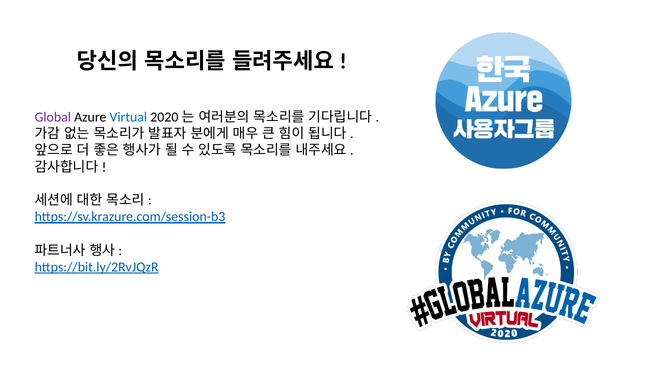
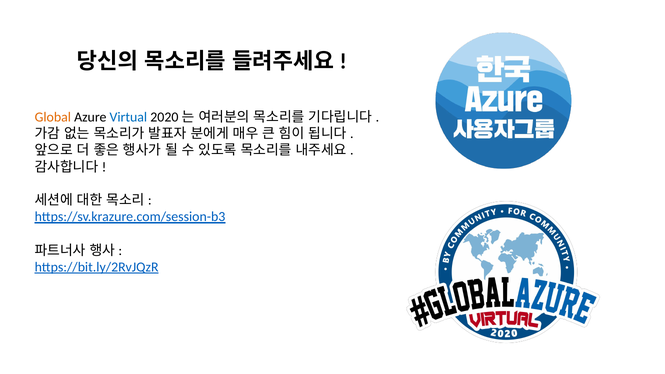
Global colour: purple -> orange
